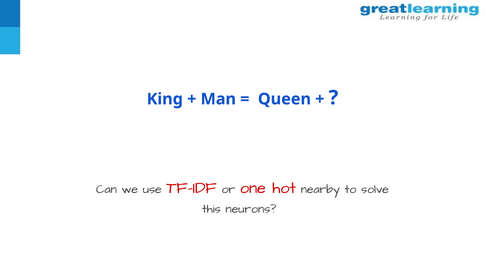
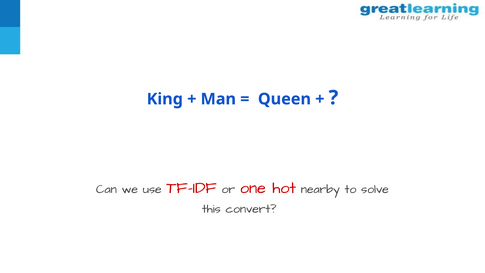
neurons: neurons -> convert
